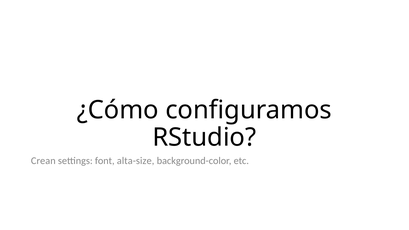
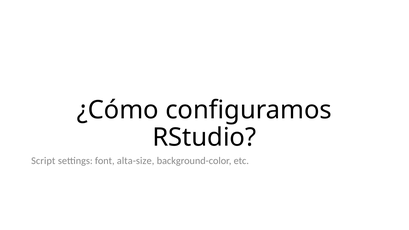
Crean: Crean -> Script
